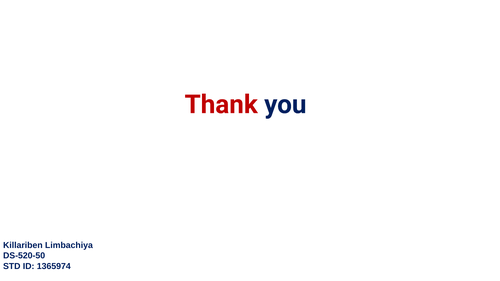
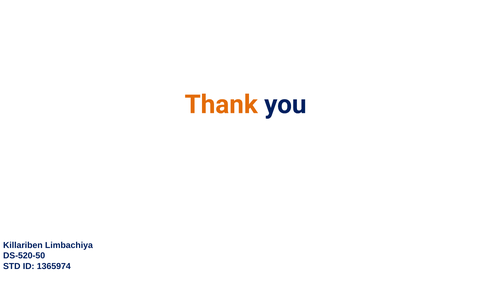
Thank colour: red -> orange
